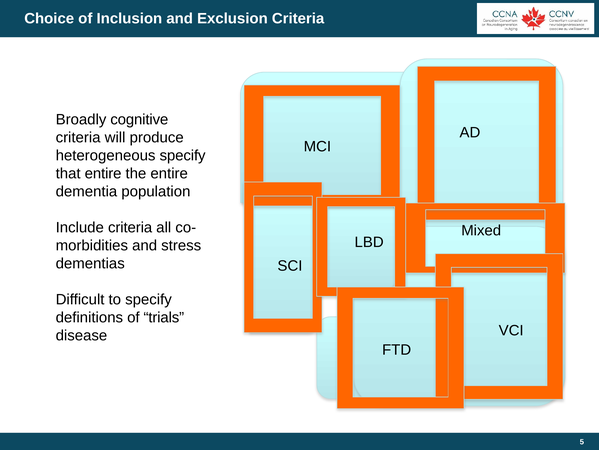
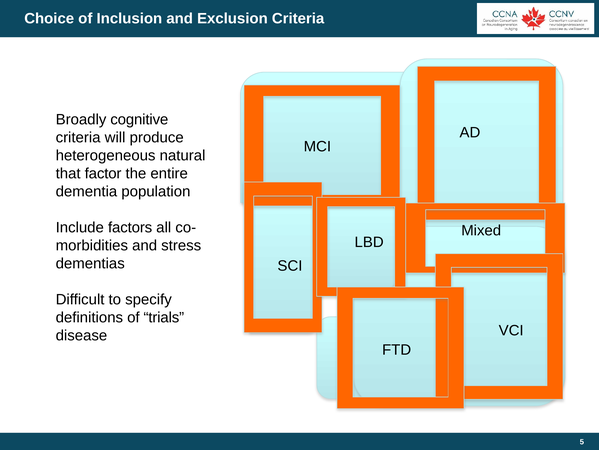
heterogeneous specify: specify -> natural
that entire: entire -> factor
Include criteria: criteria -> factors
